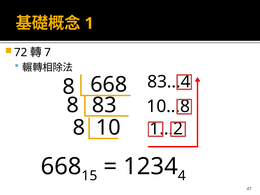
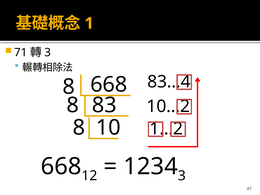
72: 72 -> 71
7 at (48, 53): 7 -> 3
10…8: 10…8 -> 10…2
15: 15 -> 12
4 at (182, 176): 4 -> 3
